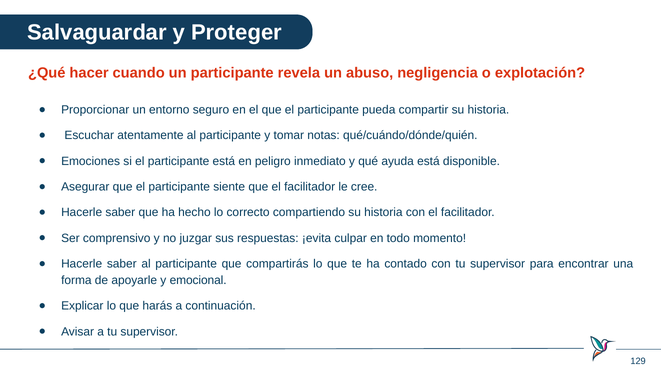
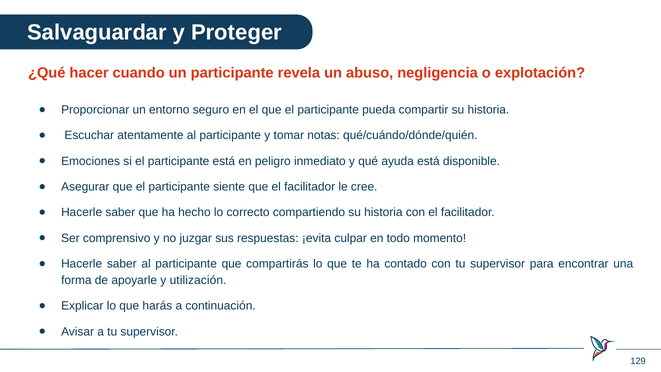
emocional: emocional -> utilización
